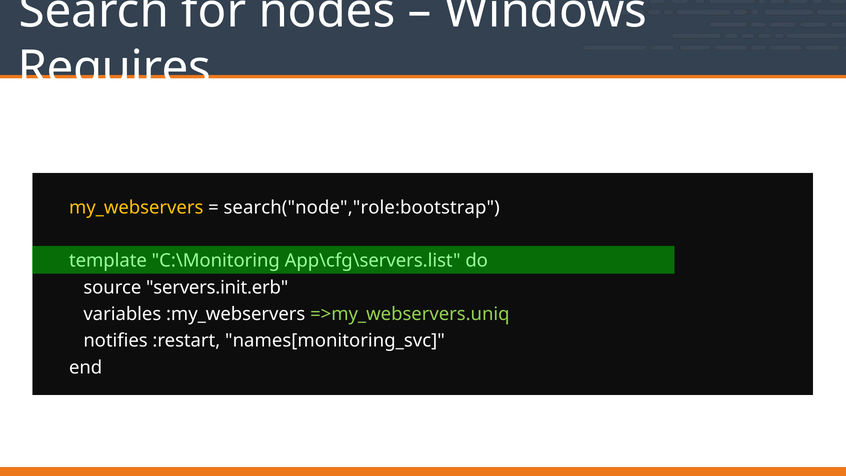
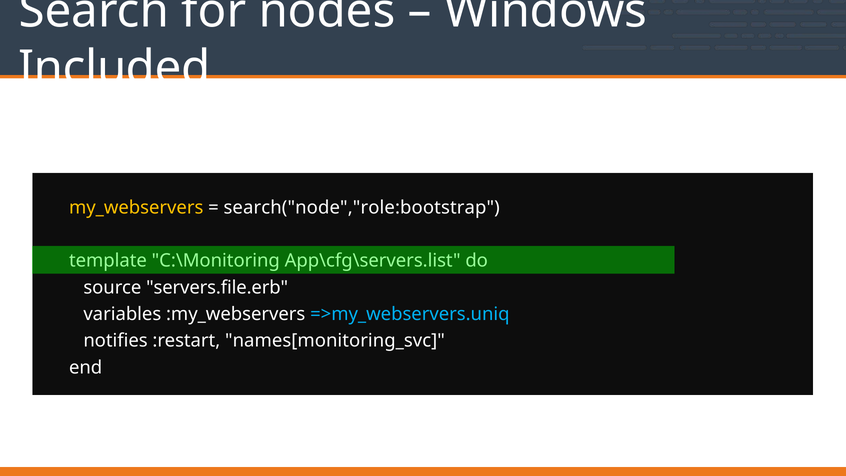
Requires: Requires -> Included
servers.init.erb: servers.init.erb -> servers.file.erb
=>my_webservers.uniq colour: light green -> light blue
